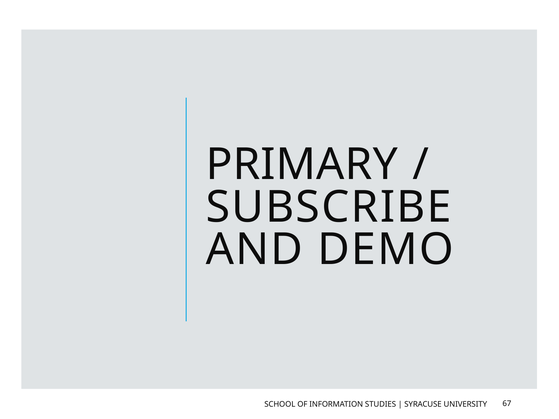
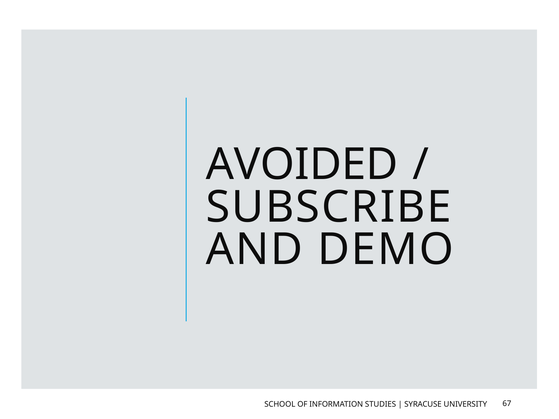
PRIMARY: PRIMARY -> AVOIDED
